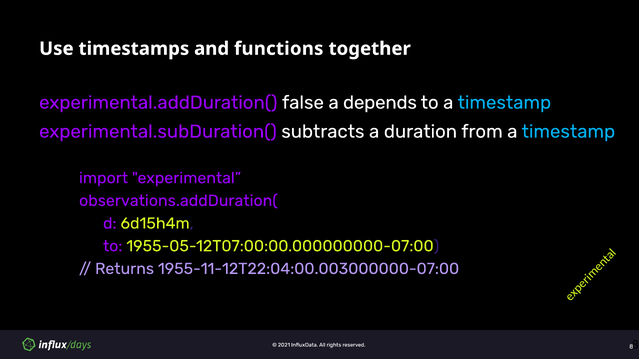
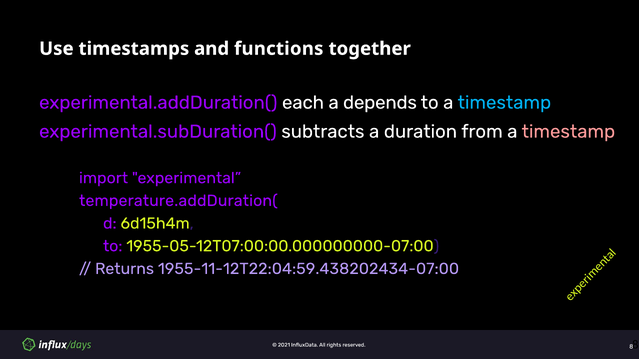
false: false -> each
timestamp at (568, 132) colour: light blue -> pink
observations.addDuration(: observations.addDuration( -> temperature.addDuration(
1955-11-12T22:04:00.003000000-07:00: 1955-11-12T22:04:00.003000000-07:00 -> 1955-11-12T22:04:59.438202434-07:00
